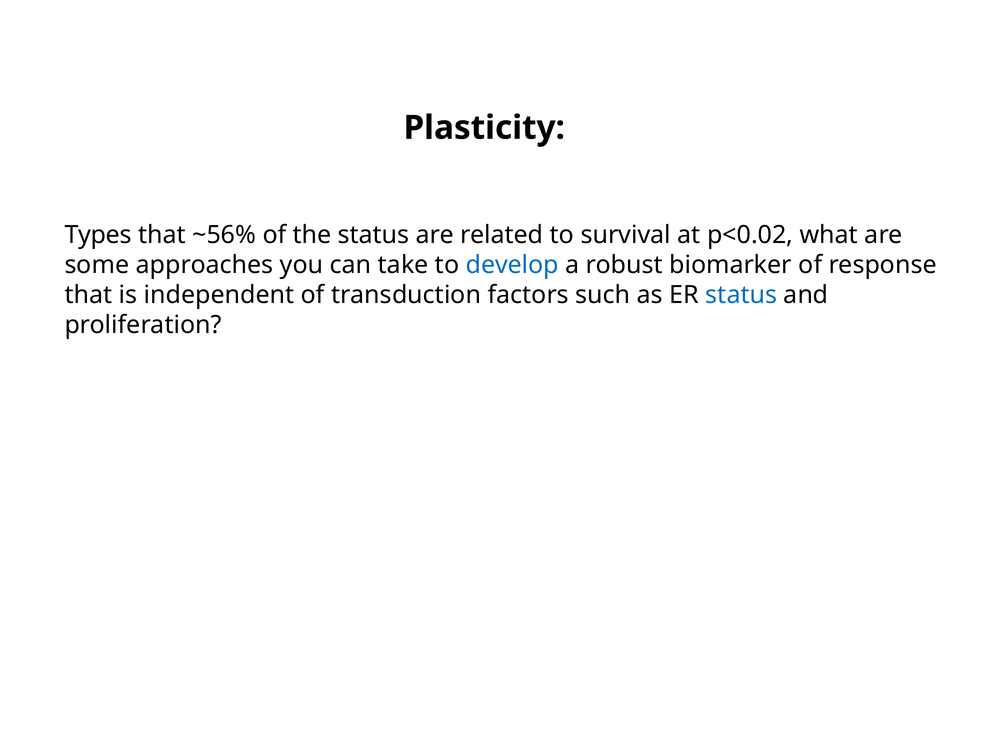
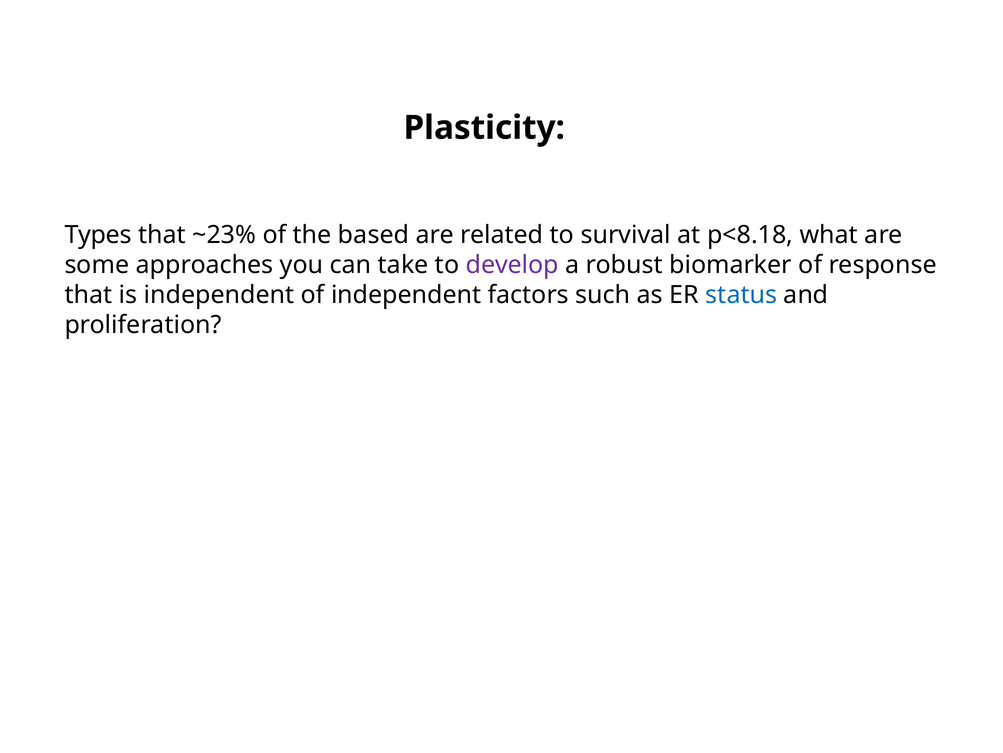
~56%: ~56% -> ~23%
the status: status -> based
p<0.02: p<0.02 -> p<8.18
develop colour: blue -> purple
of transduction: transduction -> independent
